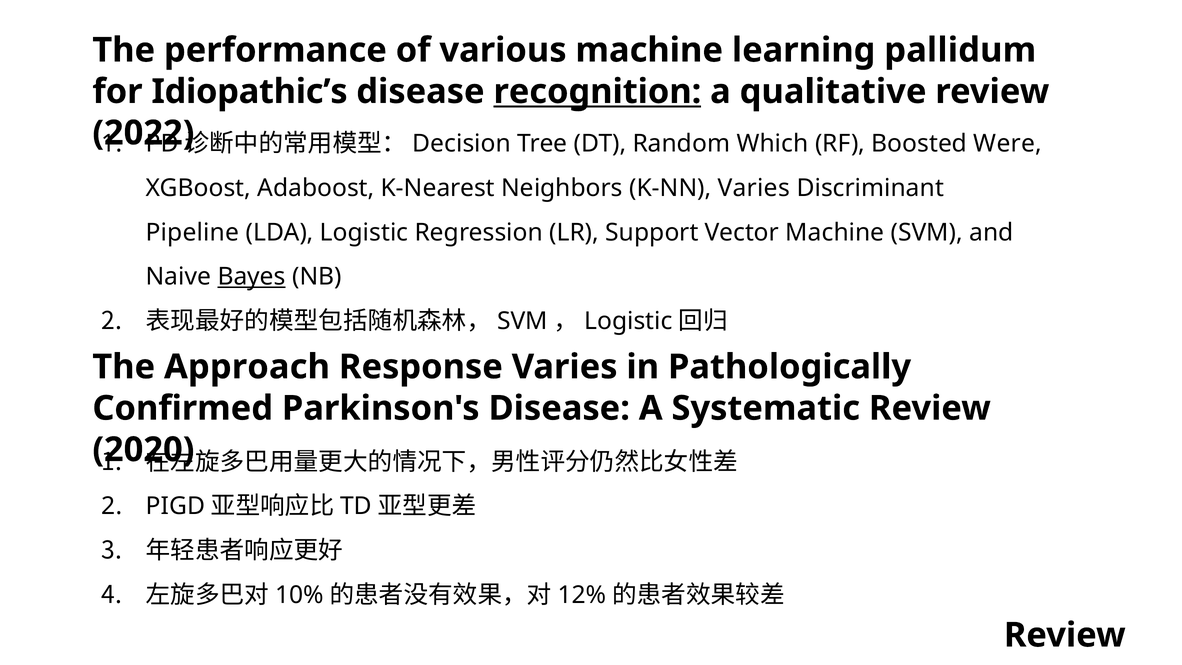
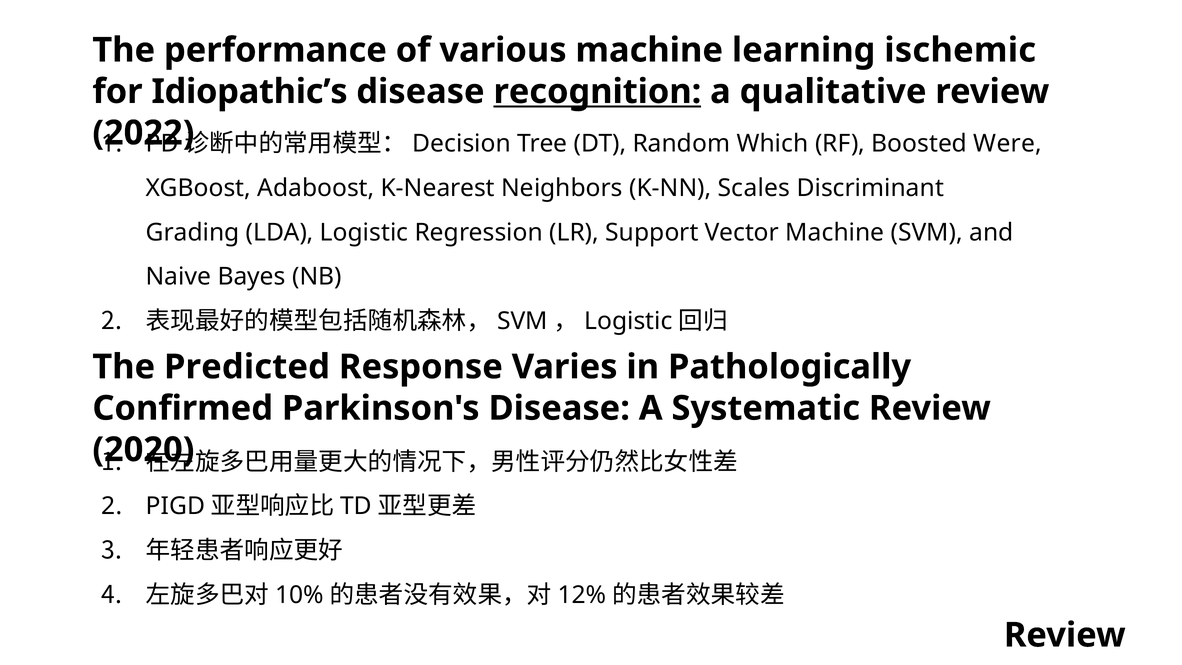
pallidum: pallidum -> ischemic
K-NN Varies: Varies -> Scales
Pipeline: Pipeline -> Grading
Bayes underline: present -> none
Approach: Approach -> Predicted
